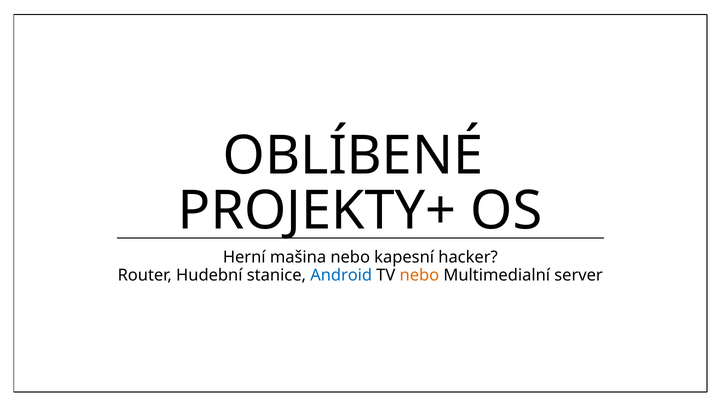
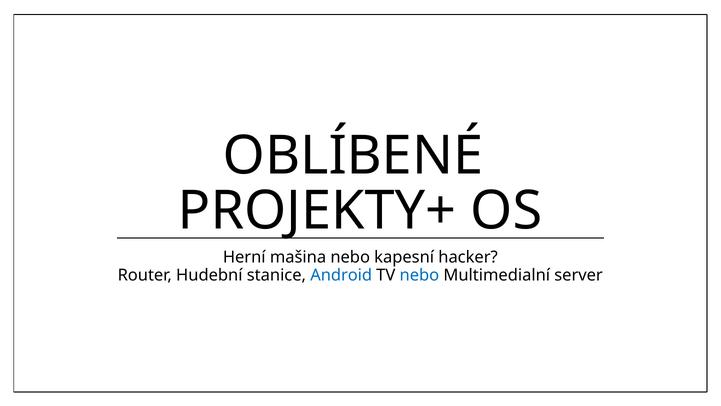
nebo at (419, 275) colour: orange -> blue
